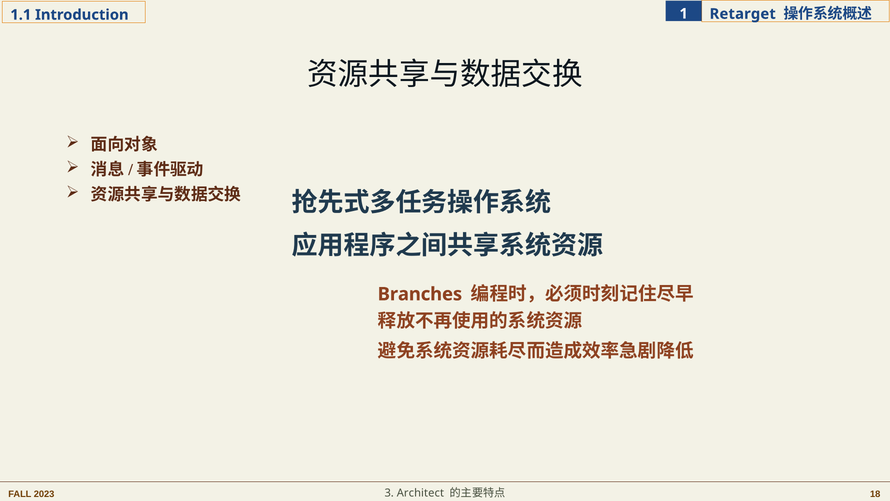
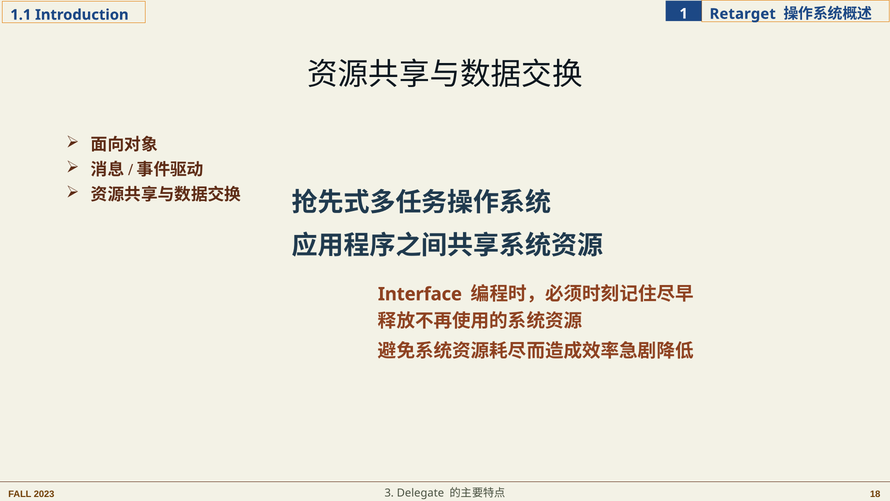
Branches: Branches -> Interface
Architect: Architect -> Delegate
